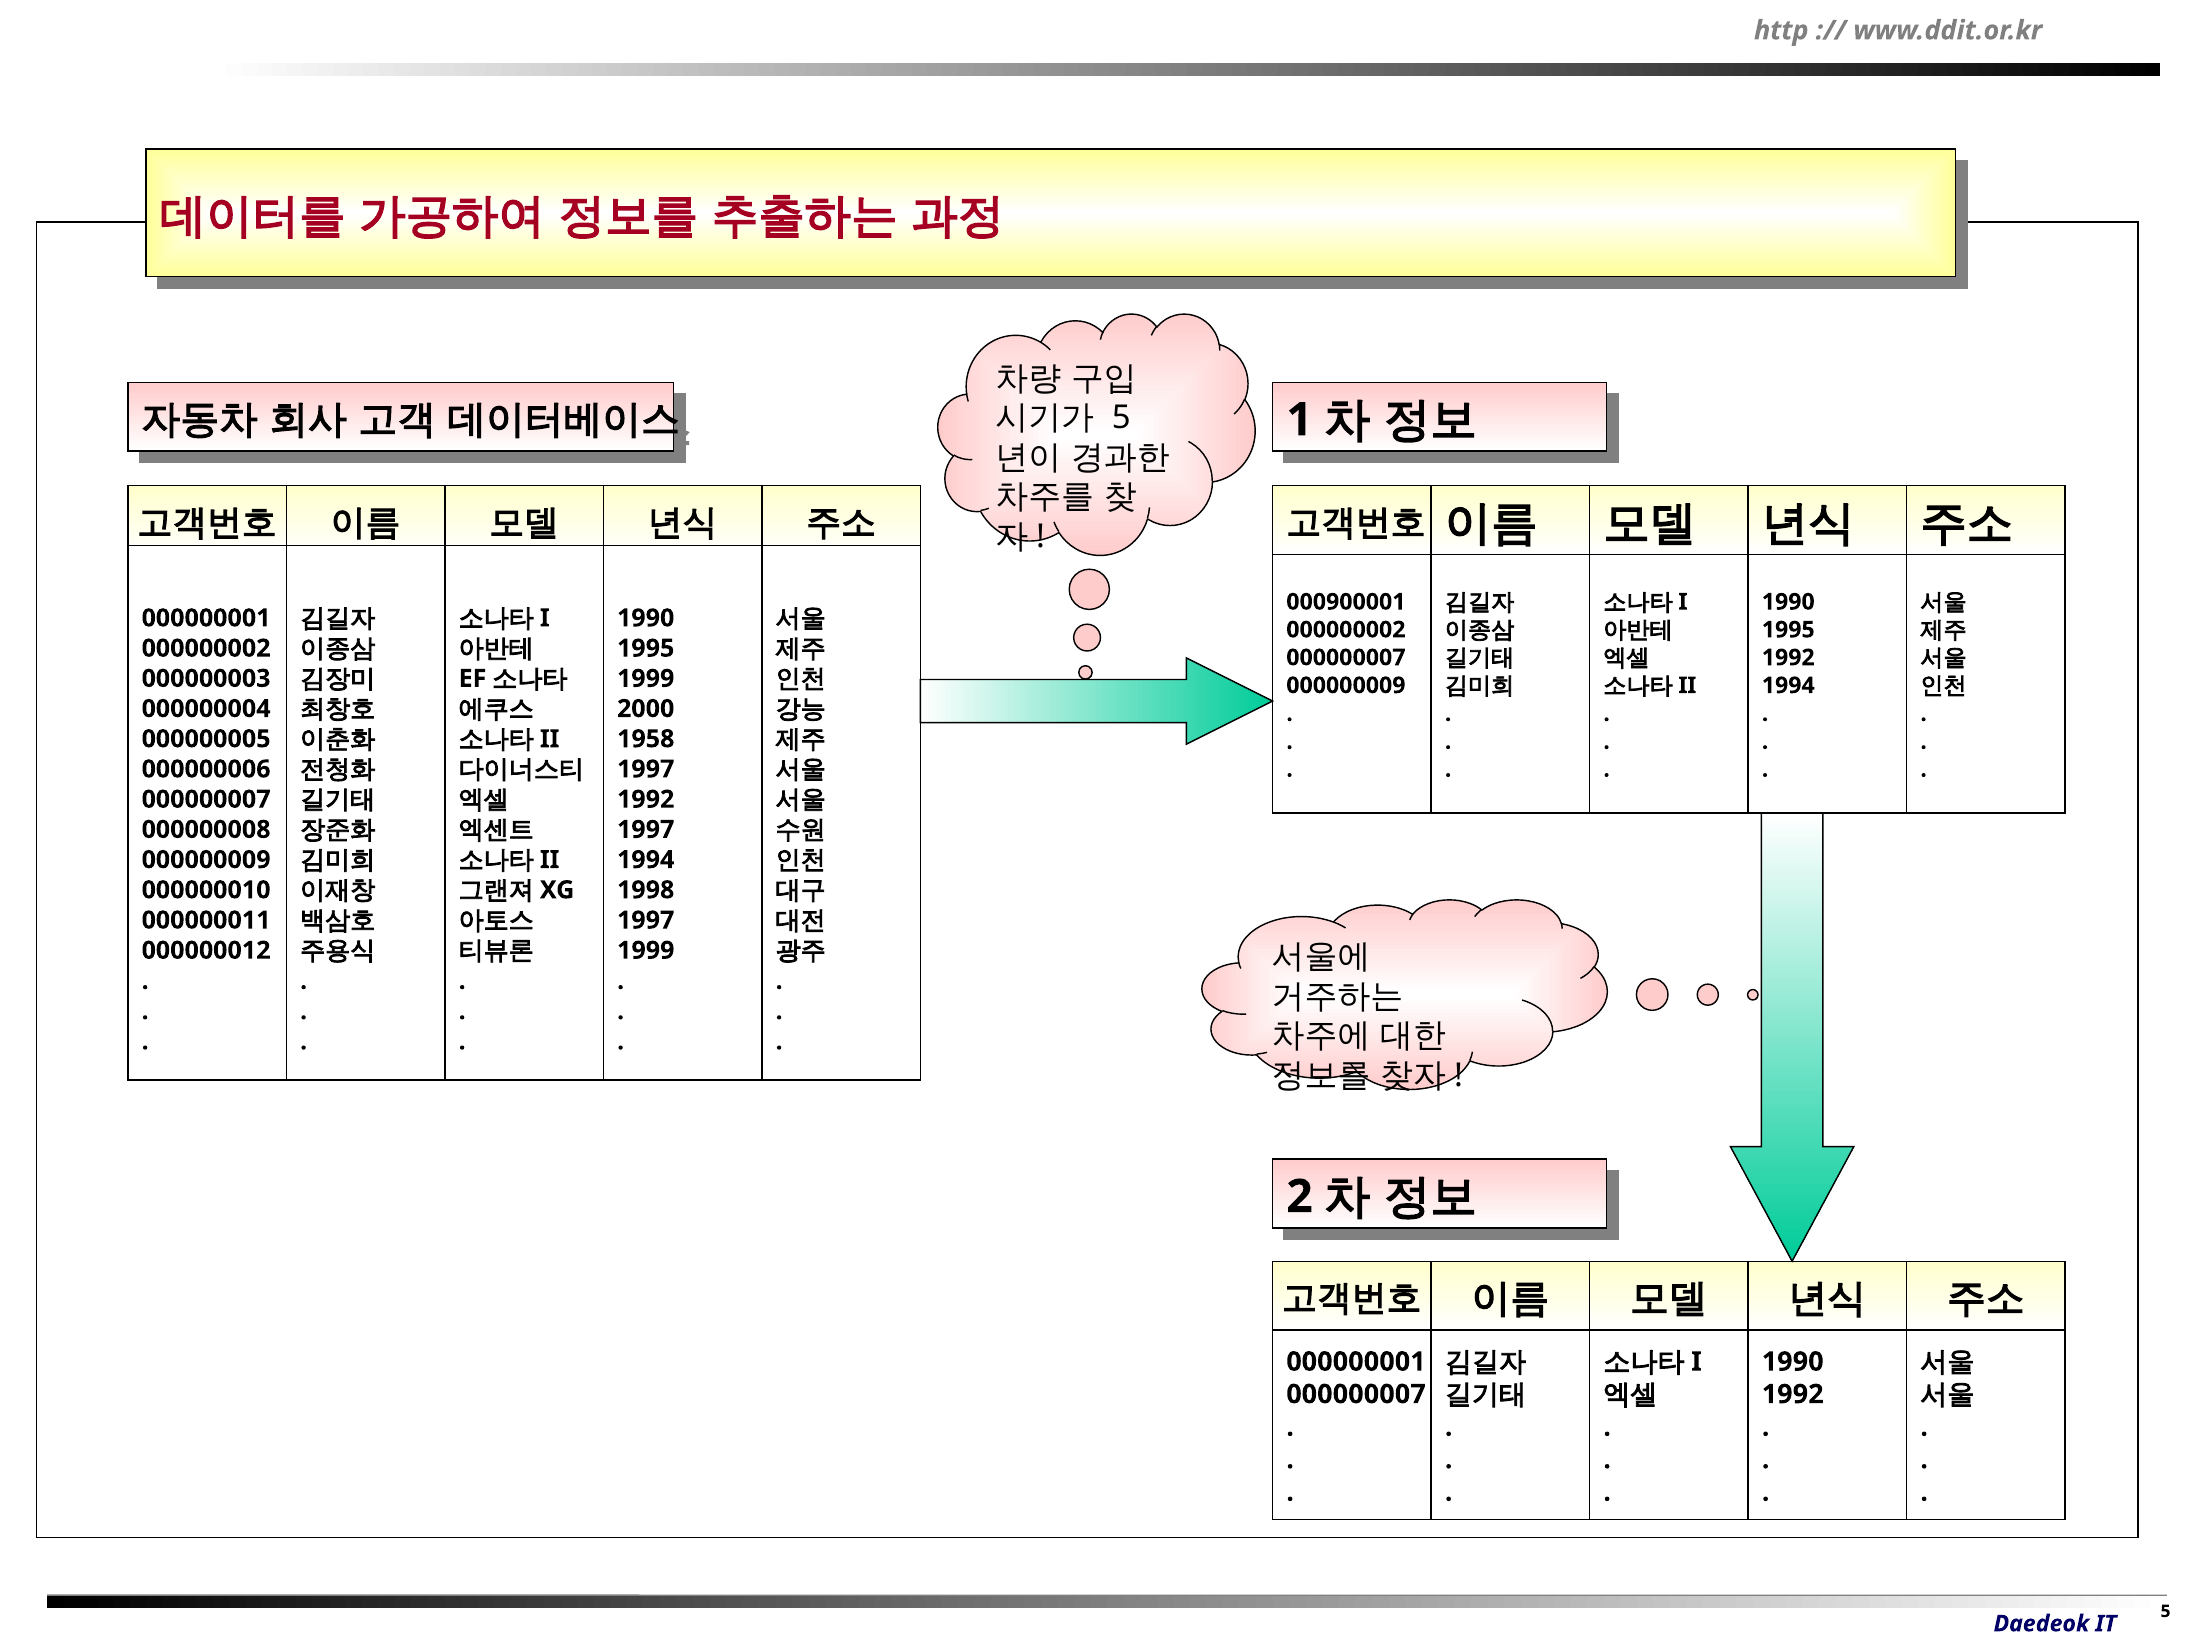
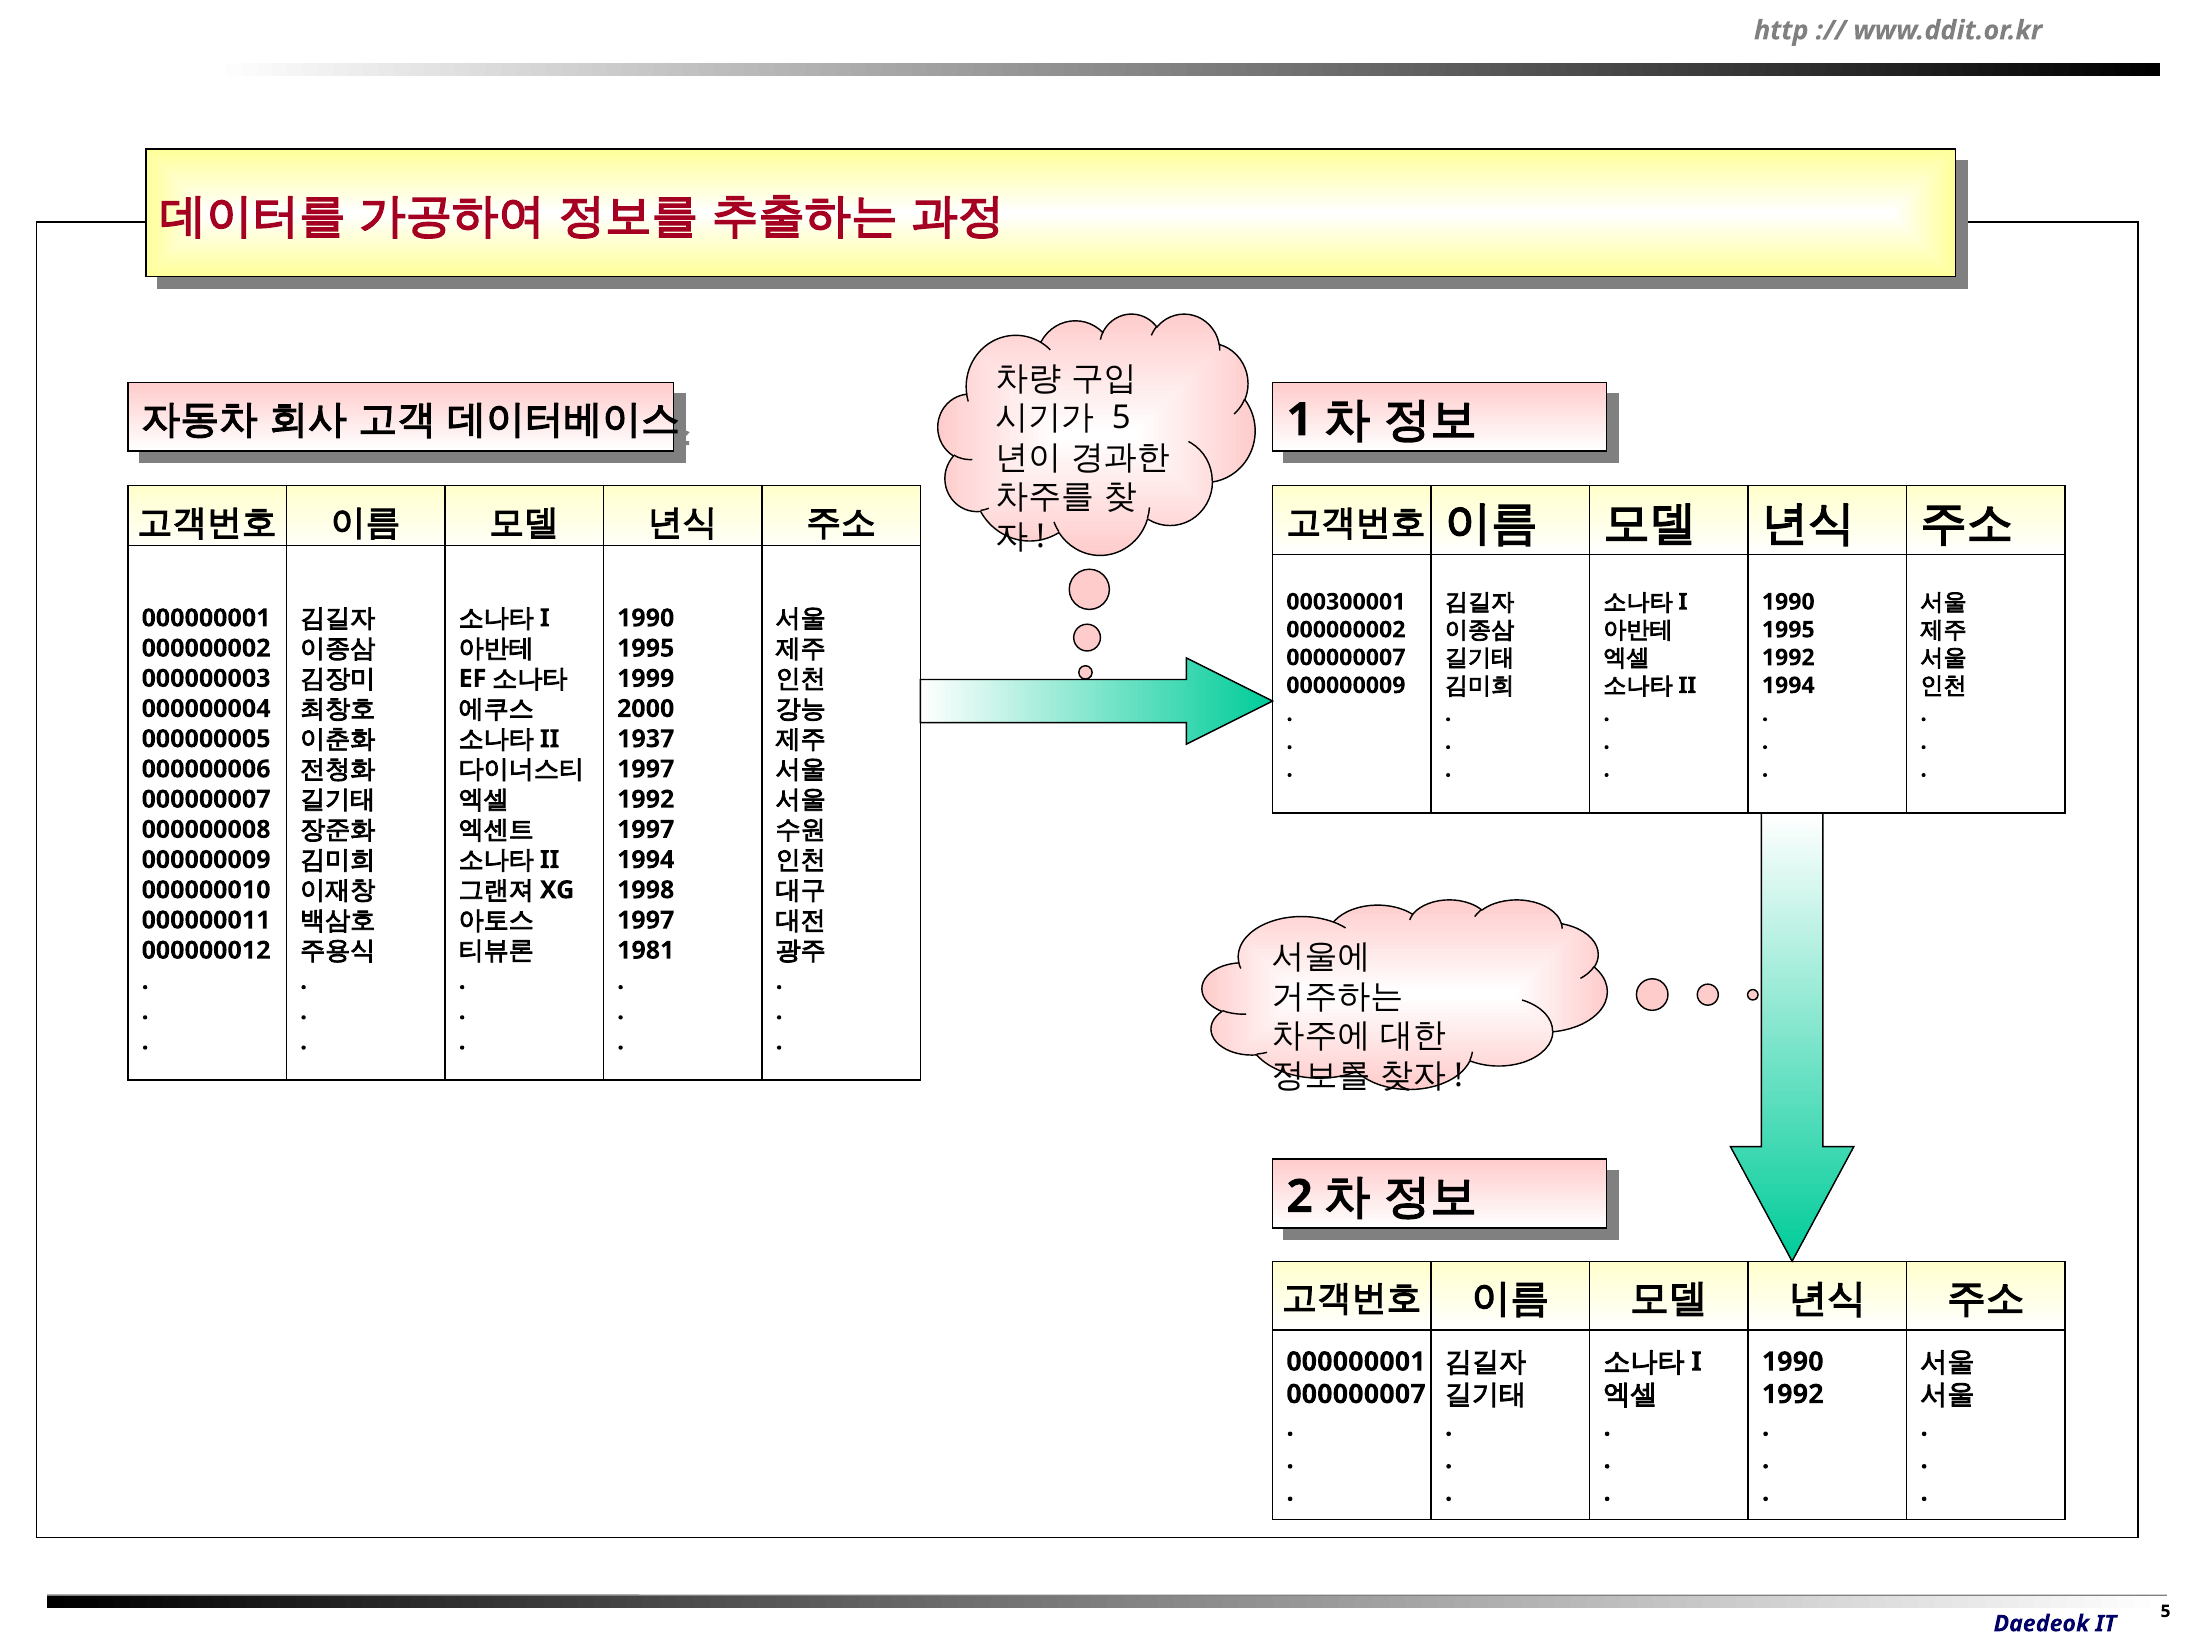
000900001: 000900001 -> 000300001
1958: 1958 -> 1937
1999 at (646, 950): 1999 -> 1981
